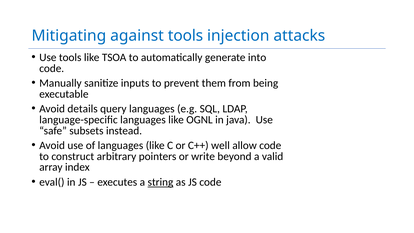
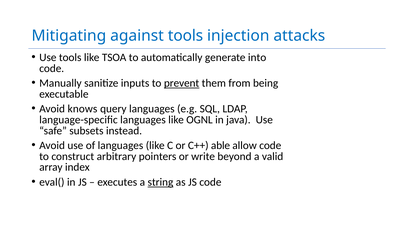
prevent underline: none -> present
details: details -> knows
well: well -> able
